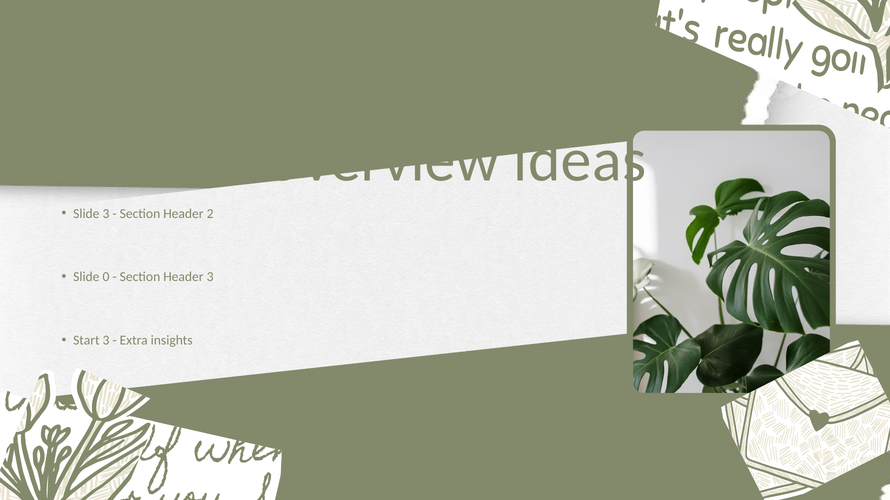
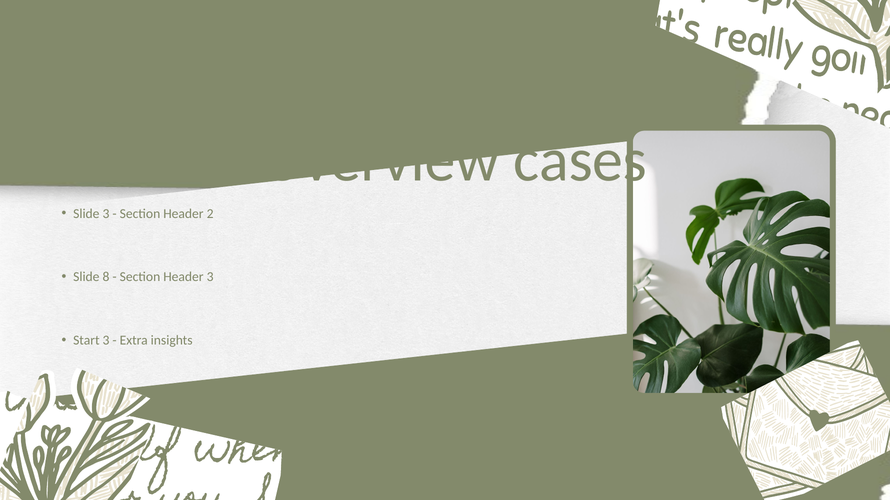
ideas: ideas -> cases
0: 0 -> 8
